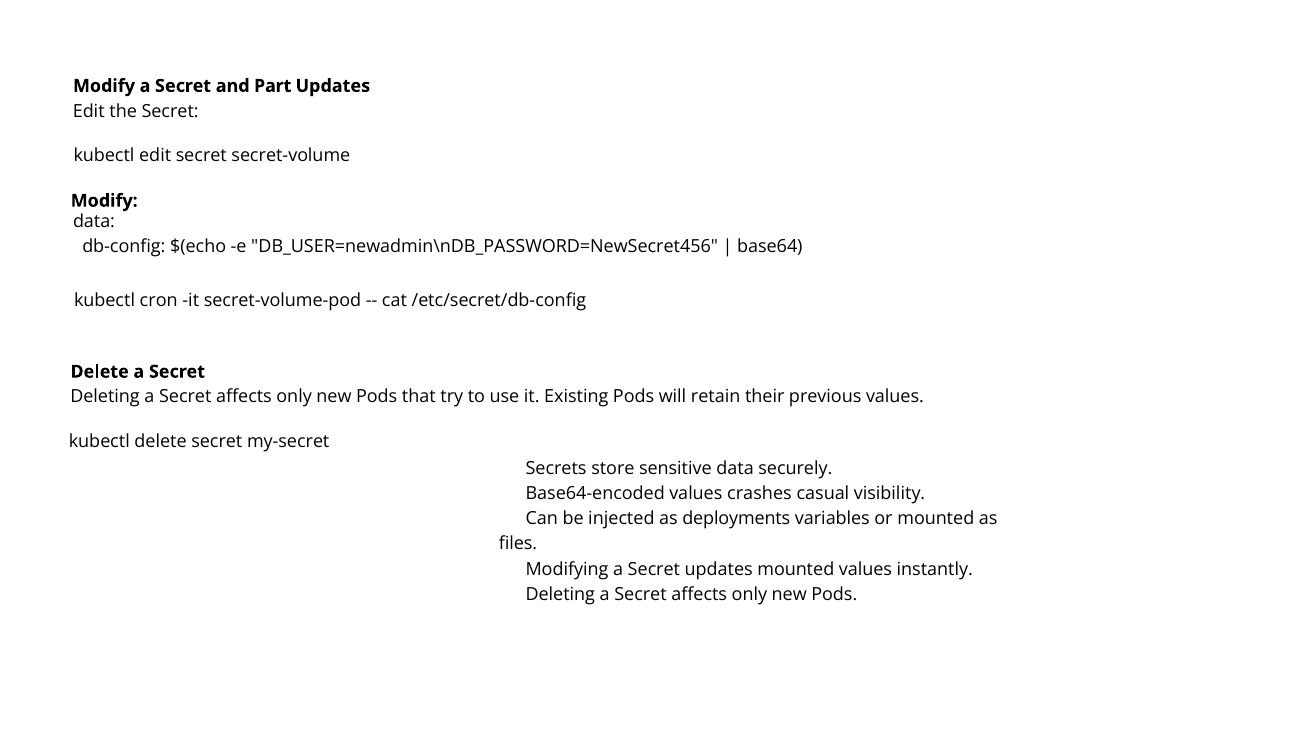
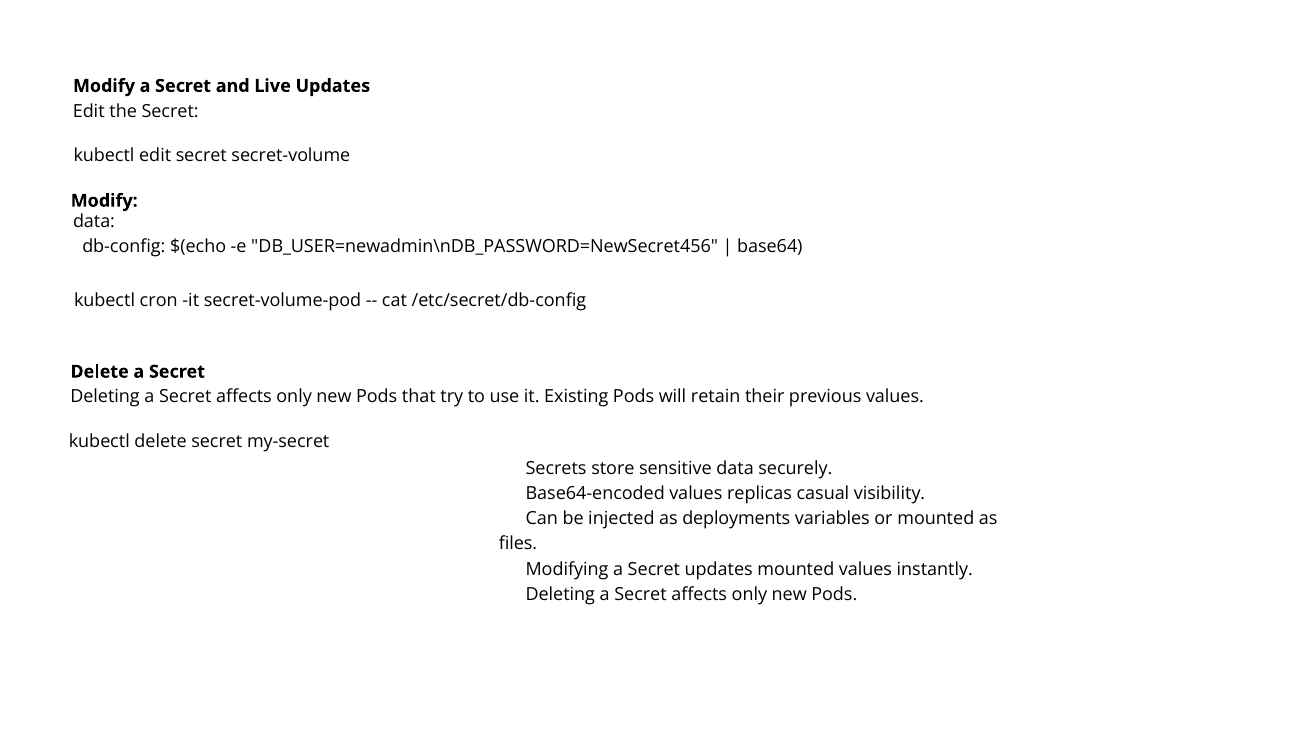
Part: Part -> Live
crashes: crashes -> replicas
